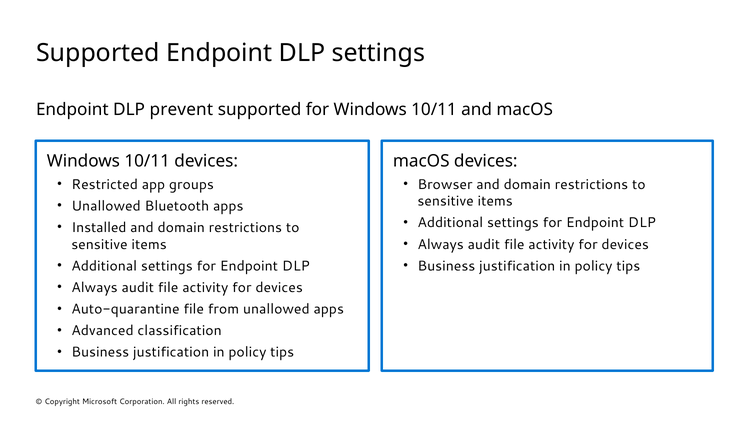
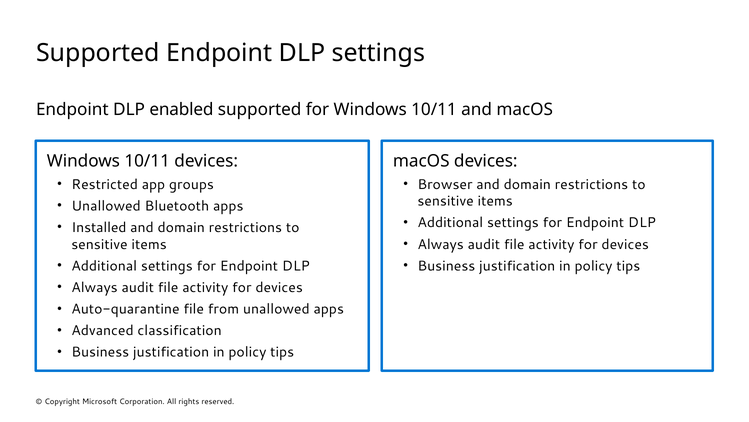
prevent: prevent -> enabled
